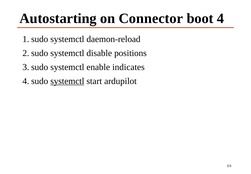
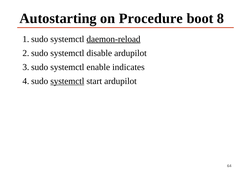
Connector: Connector -> Procedure
4: 4 -> 8
daemon-reload underline: none -> present
disable positions: positions -> ardupilot
